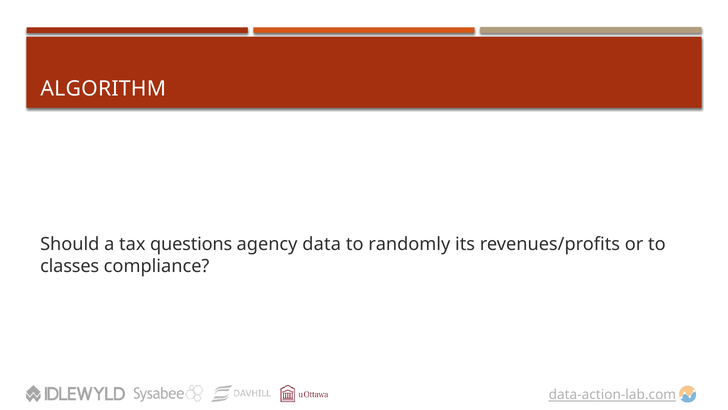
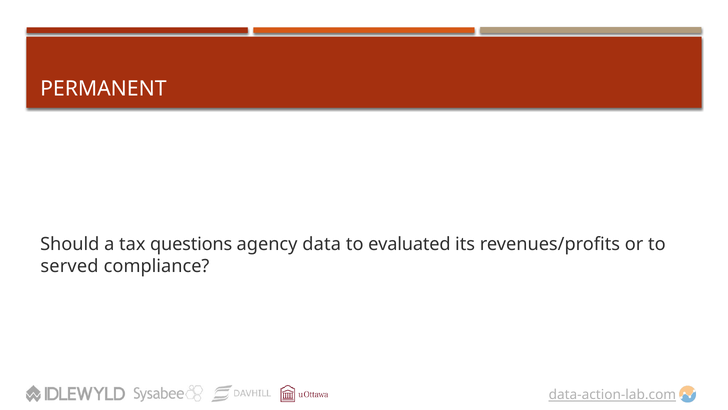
ALGORITHM: ALGORITHM -> PERMANENT
randomly: randomly -> evaluated
classes: classes -> served
